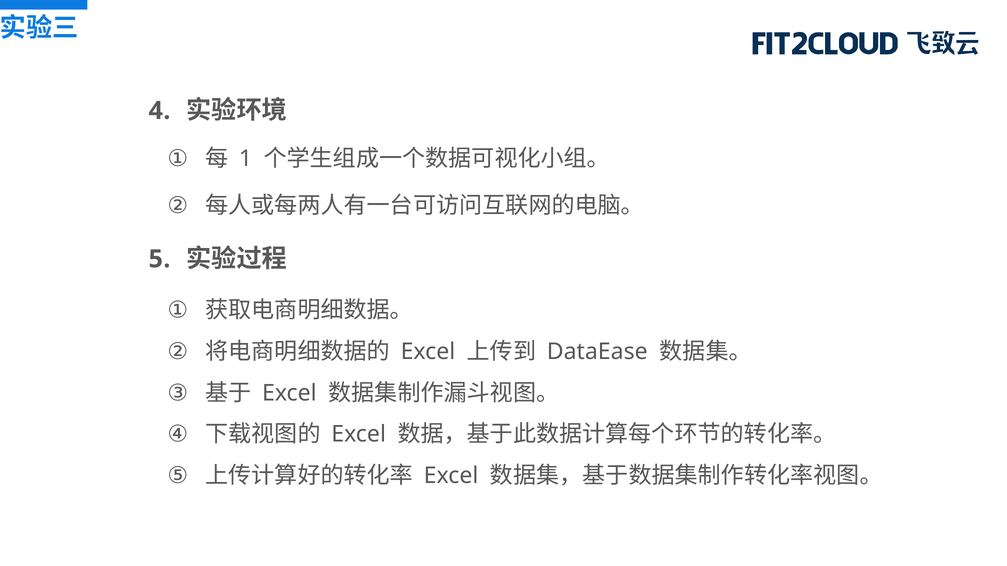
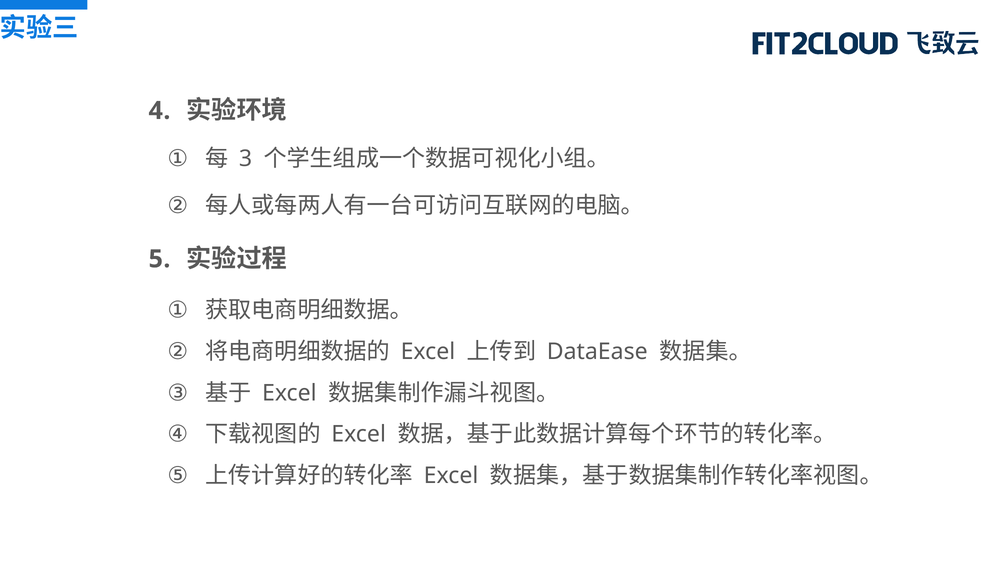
1: 1 -> 3
